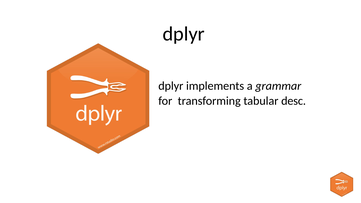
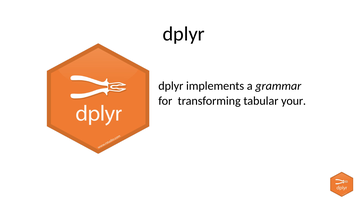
desc: desc -> your
